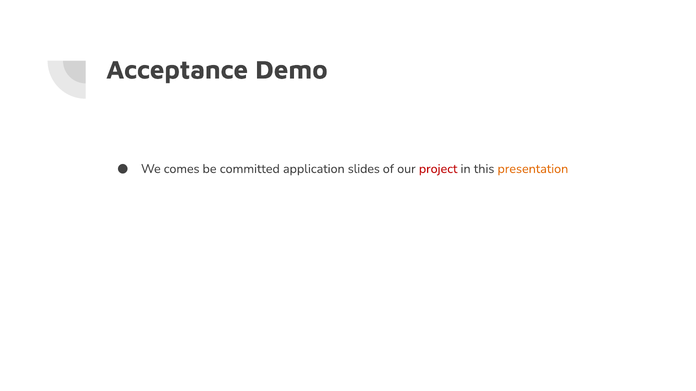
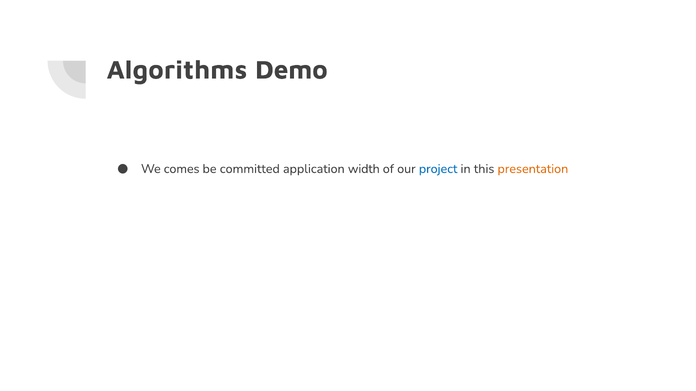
Acceptance: Acceptance -> Algorithms
slides: slides -> width
project colour: red -> blue
